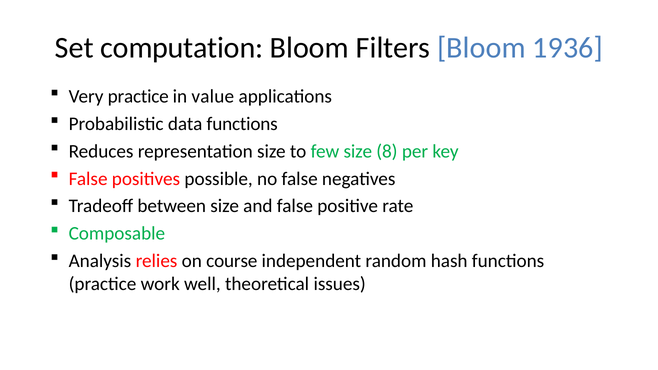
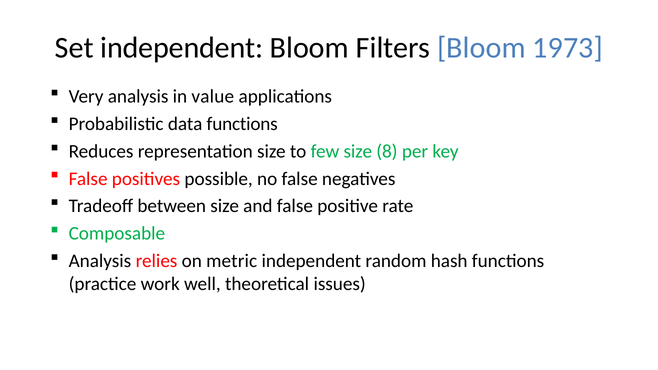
Set computation: computation -> independent
1936: 1936 -> 1973
Very practice: practice -> analysis
course: course -> metric
